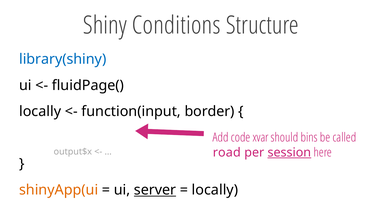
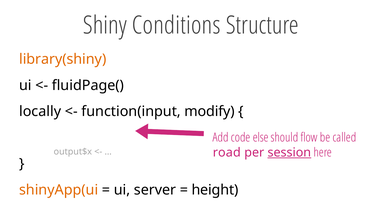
library(shiny colour: blue -> orange
border: border -> modify
xvar: xvar -> else
bins: bins -> flow
server underline: present -> none
locally at (215, 190): locally -> height
